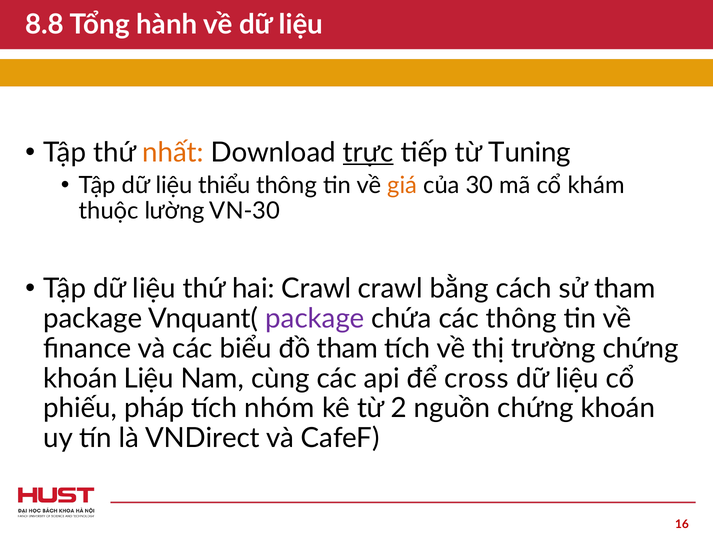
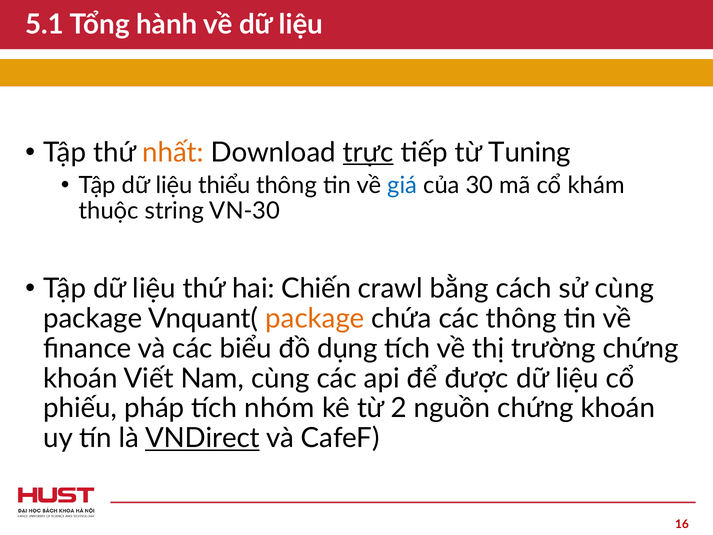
8.8: 8.8 -> 5.1
giá colour: orange -> blue
lường: lường -> string
hai Crawl: Crawl -> Chiến
sử tham: tham -> cùng
package at (315, 318) colour: purple -> orange
đồ tham: tham -> dụng
khoán Liệu: Liệu -> Viết
cross: cross -> được
VNDirect underline: none -> present
